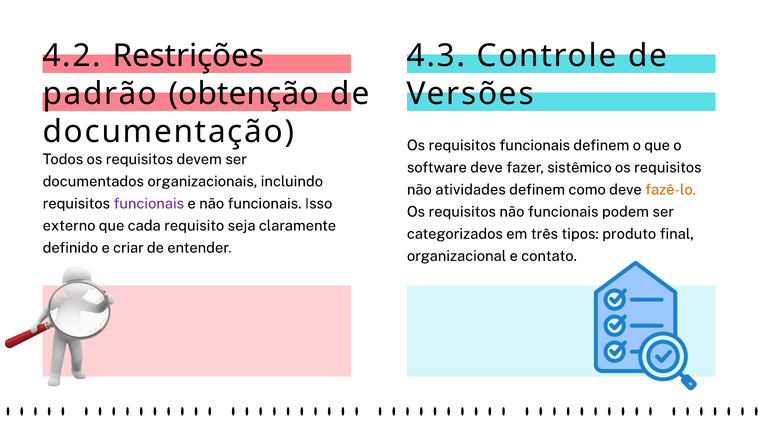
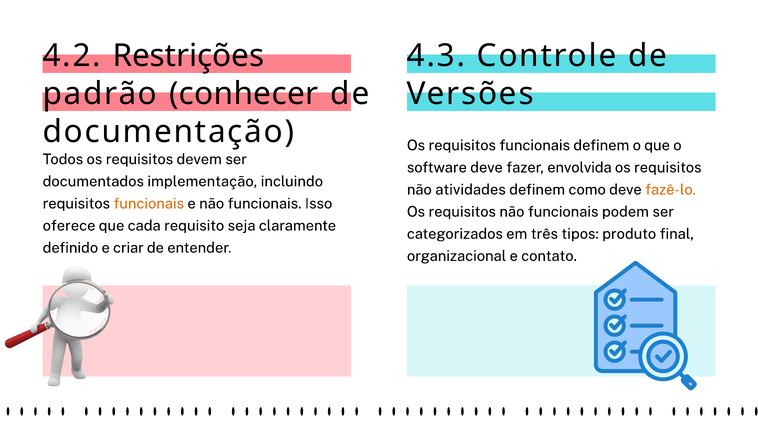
obtenção: obtenção -> conhecer
sistêmico: sistêmico -> envolvida
organizacionais: organizacionais -> implementação
funcionais at (149, 203) colour: purple -> orange
externo: externo -> oferece
